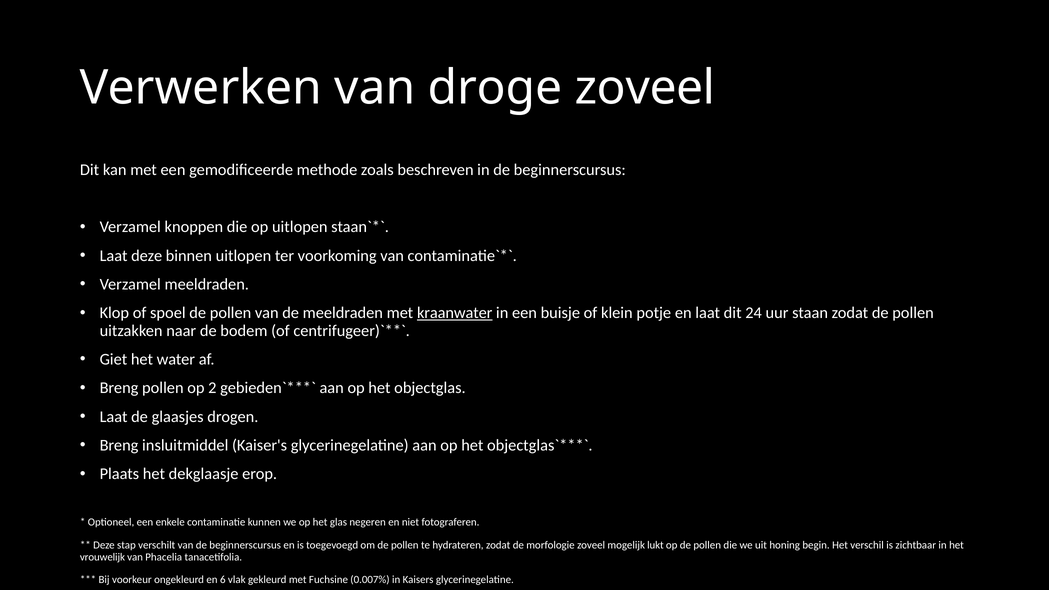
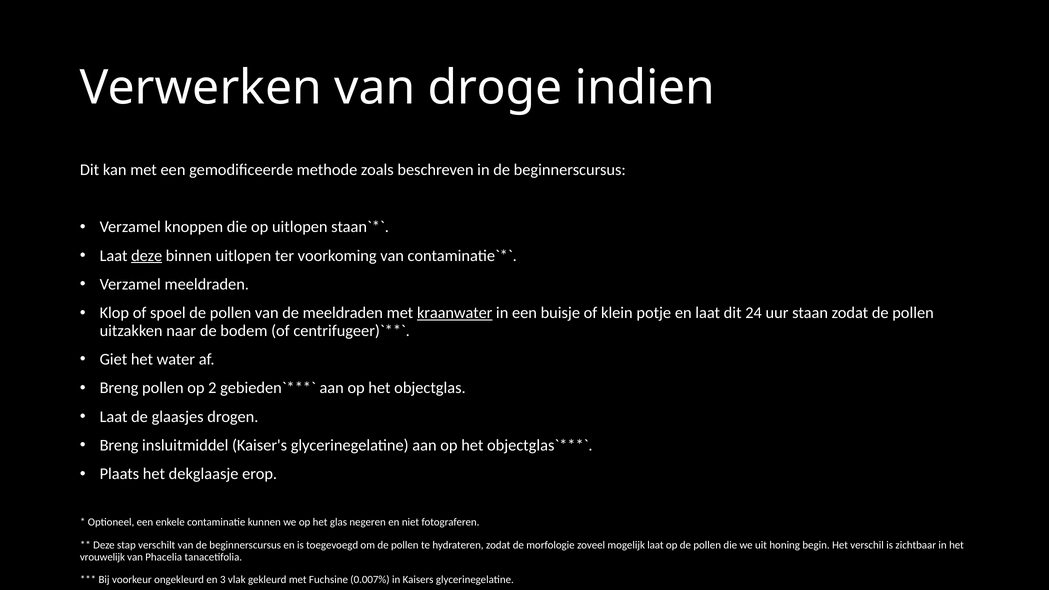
droge zoveel: zoveel -> indien
deze at (147, 256) underline: none -> present
mogelijk lukt: lukt -> laat
6: 6 -> 3
